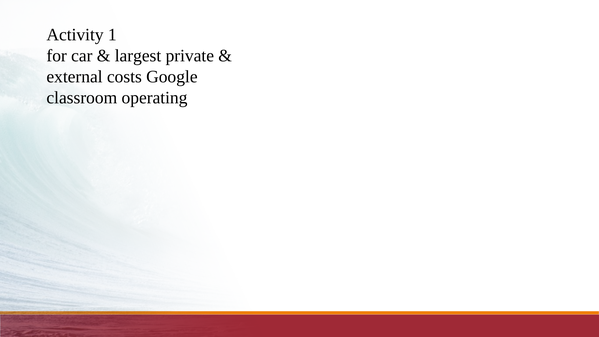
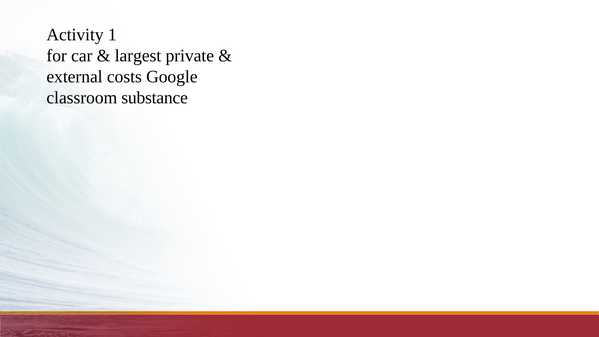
operating: operating -> substance
